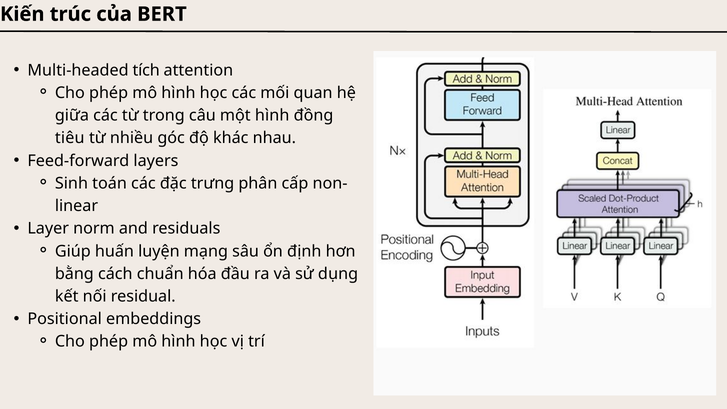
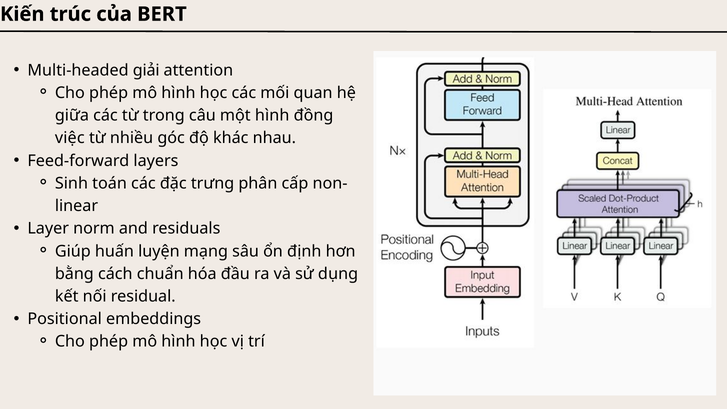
tích: tích -> giải
tiêu: tiêu -> việc
